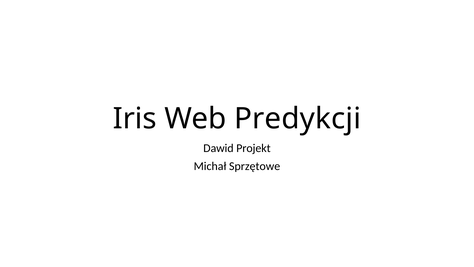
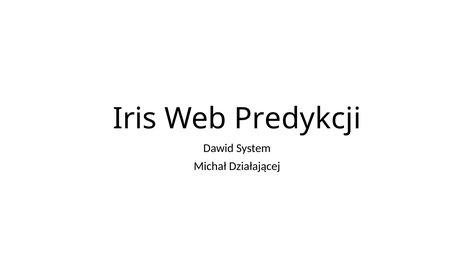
Projekt: Projekt -> System
Sprzętowe: Sprzętowe -> Działającej
